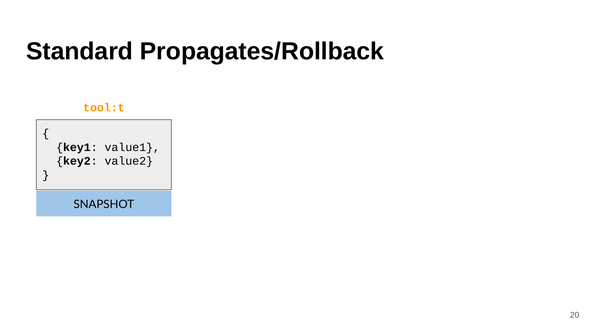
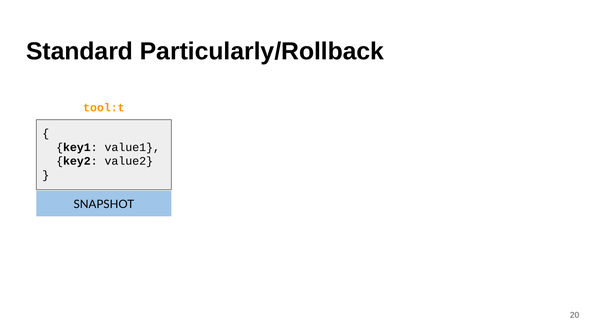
Propagates/Rollback: Propagates/Rollback -> Particularly/Rollback
